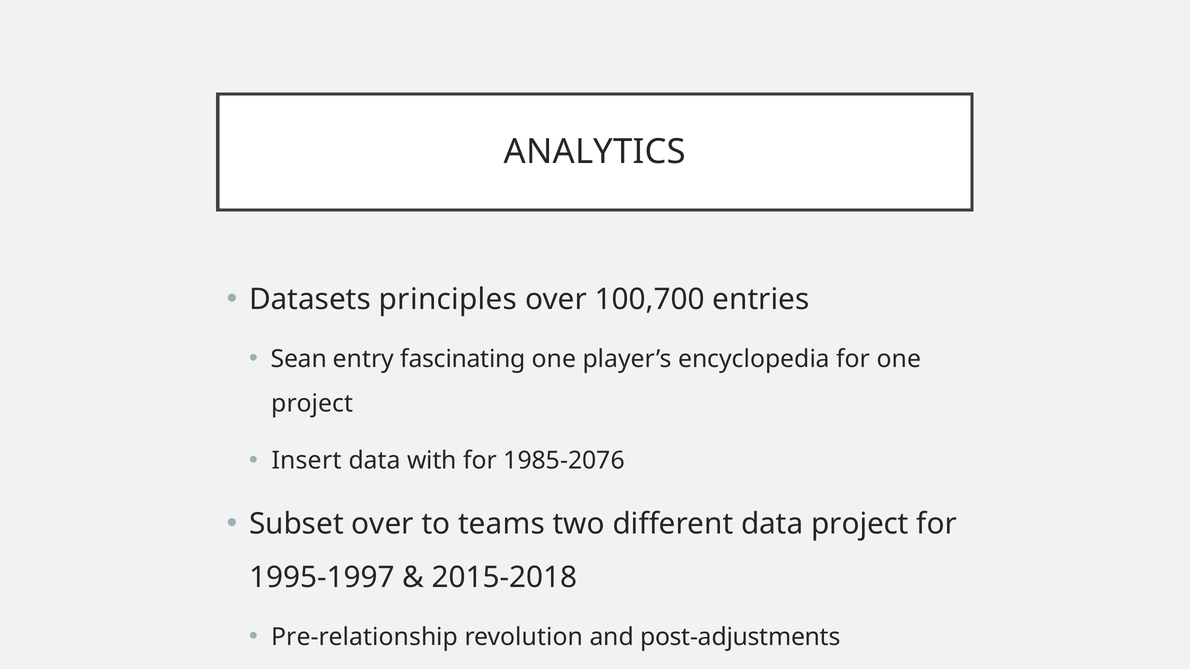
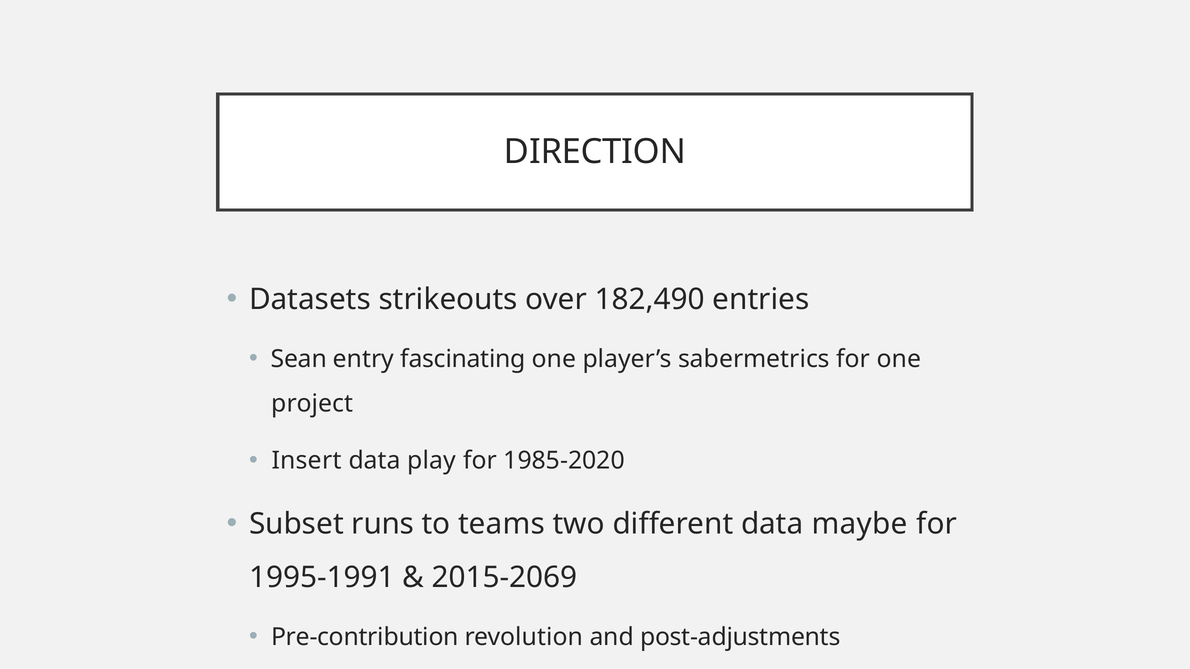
ANALYTICS: ANALYTICS -> DIRECTION
principles: principles -> strikeouts
100,700: 100,700 -> 182,490
encyclopedia: encyclopedia -> sabermetrics
with: with -> play
1985-2076: 1985-2076 -> 1985-2020
Subset over: over -> runs
data project: project -> maybe
1995-1997: 1995-1997 -> 1995-1991
2015-2018: 2015-2018 -> 2015-2069
Pre-relationship: Pre-relationship -> Pre-contribution
